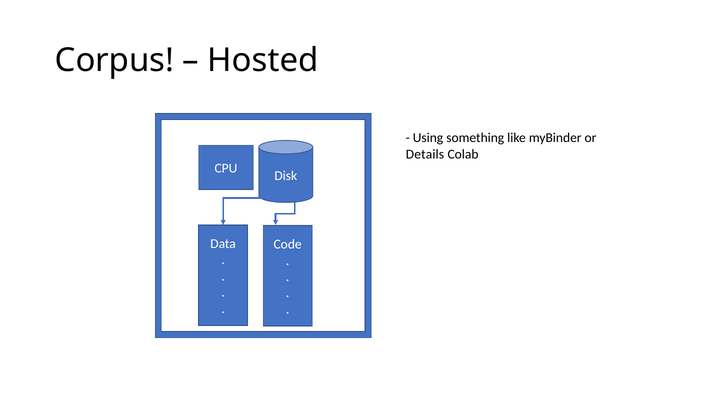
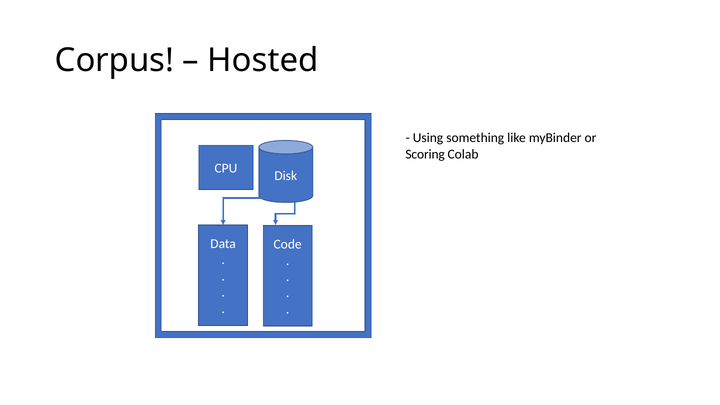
Details: Details -> Scoring
